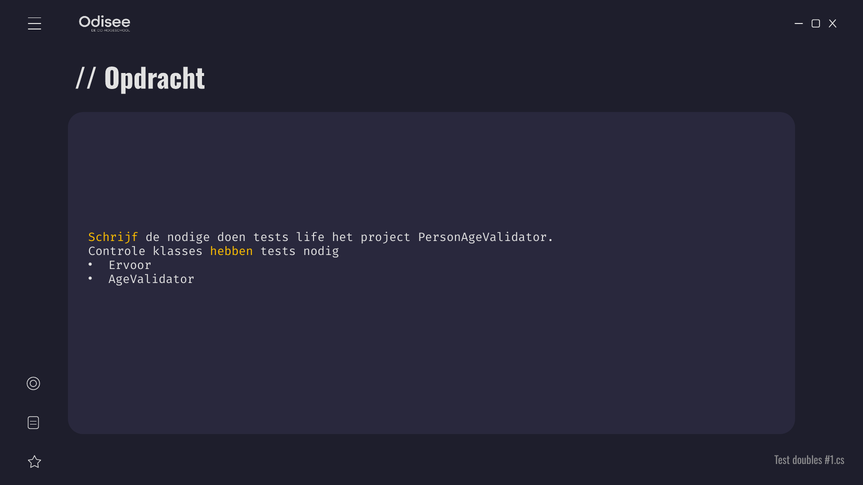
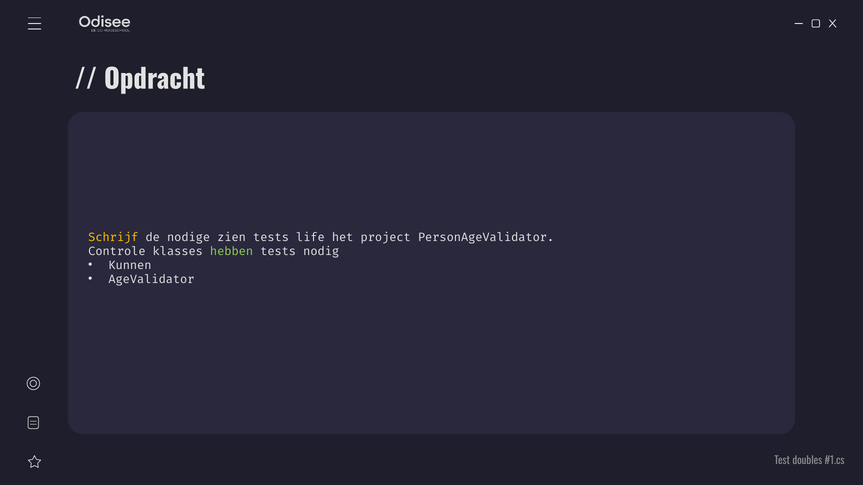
doen: doen -> zien
hebben colour: yellow -> light green
Ervoor: Ervoor -> Kunnen
